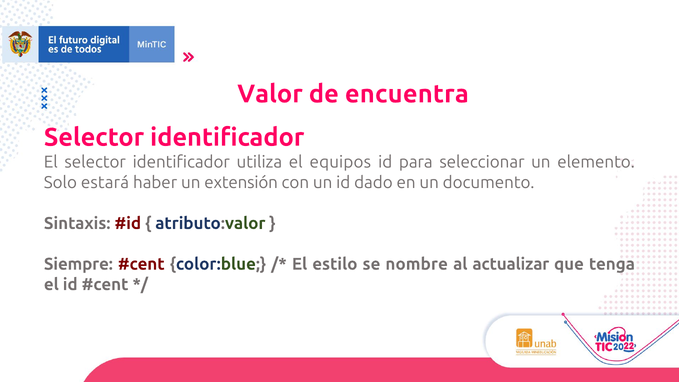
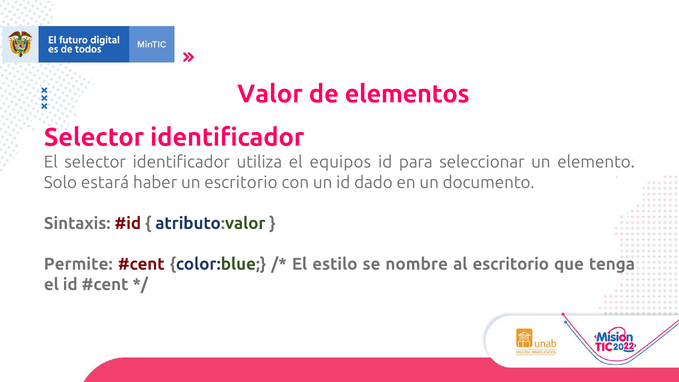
encuentra: encuentra -> elementos
un extensión: extensión -> escritorio
Siempre: Siempre -> Permite
al actualizar: actualizar -> escritorio
